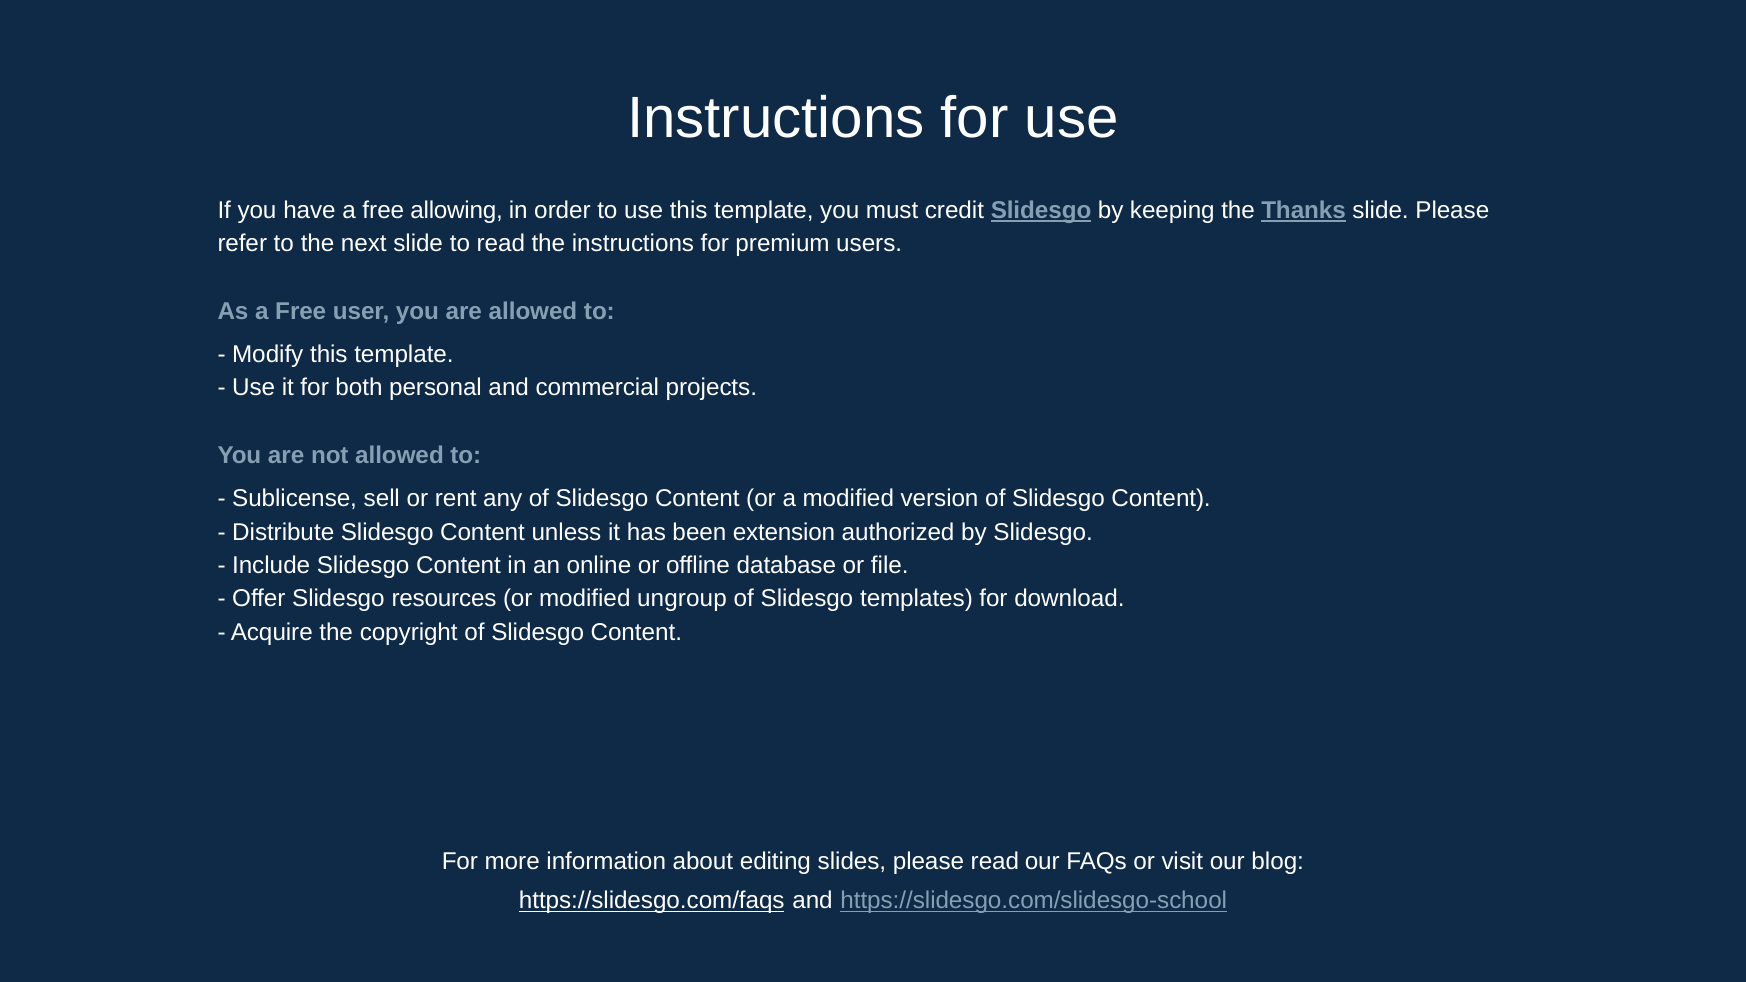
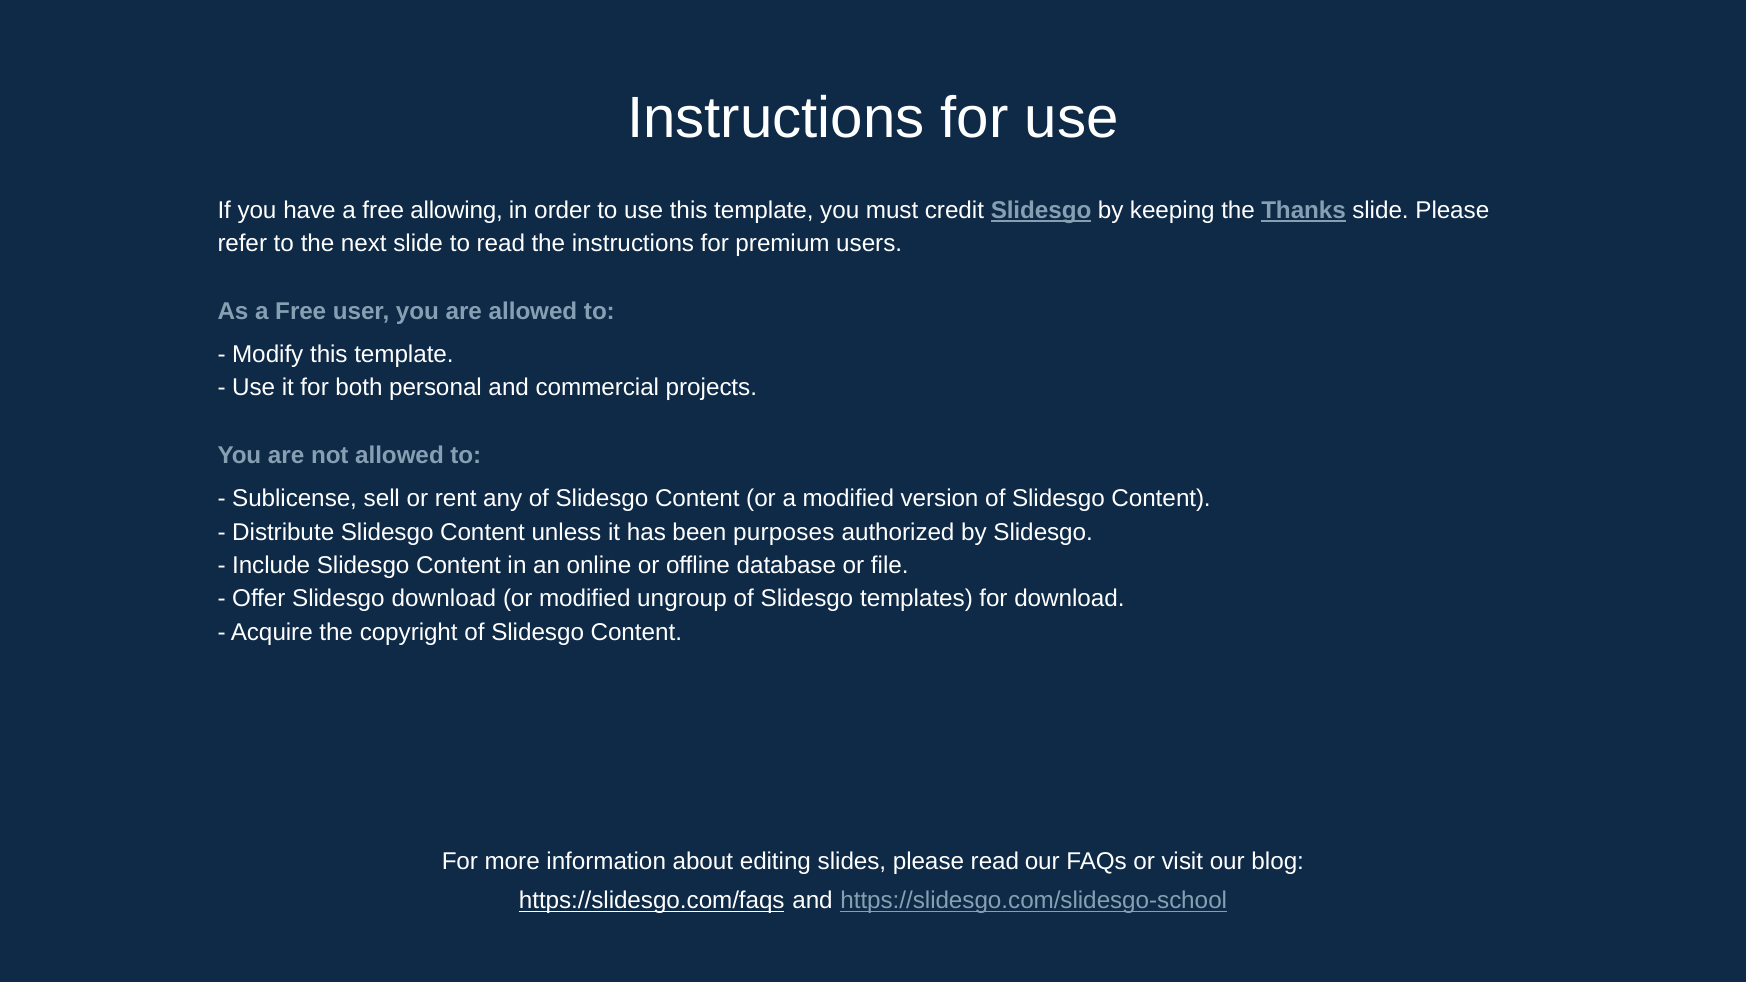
extension: extension -> purposes
Slidesgo resources: resources -> download
